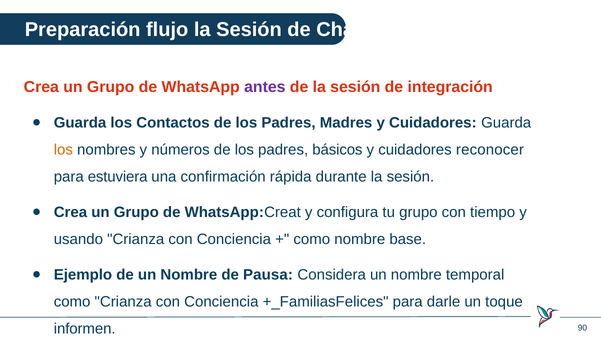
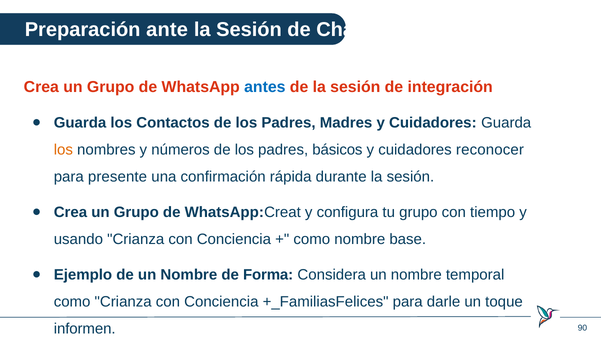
flujo: flujo -> ante
antes colour: purple -> blue
estuviera: estuviera -> presente
Pausa: Pausa -> Forma
